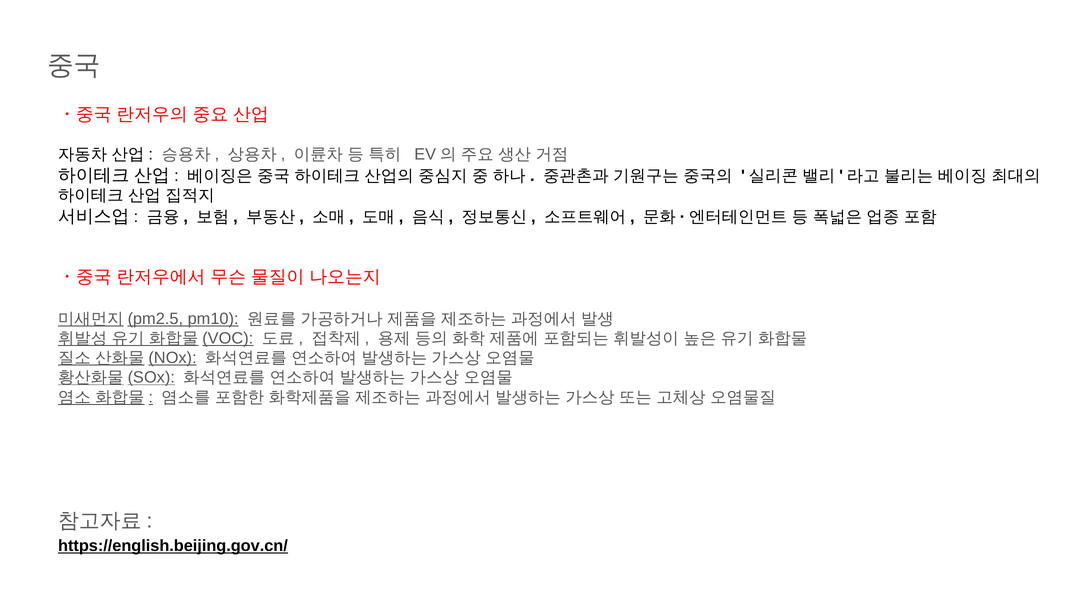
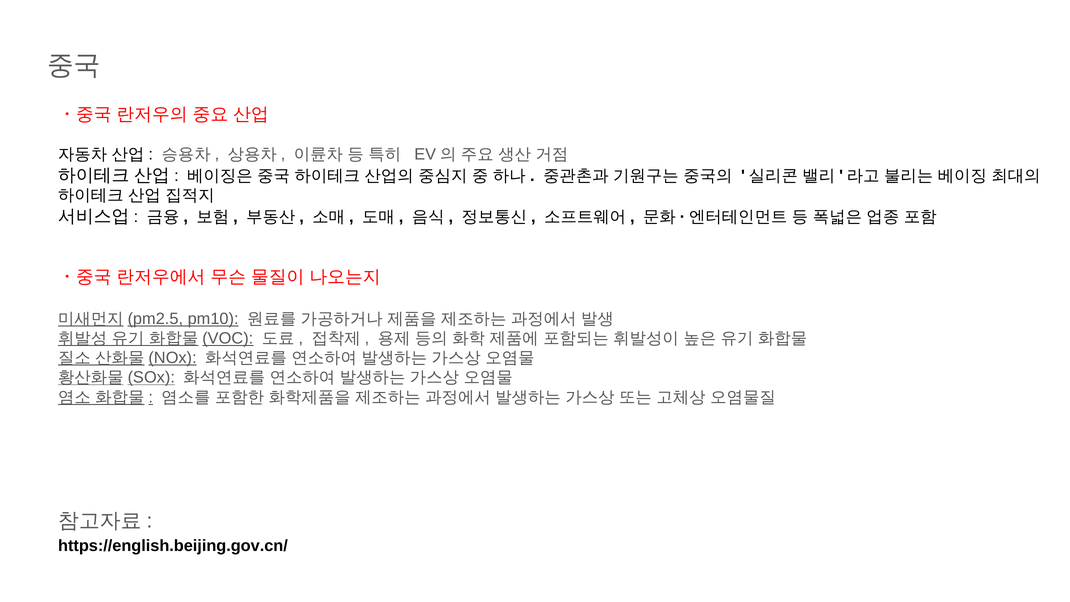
https://english.beijing.gov.cn/ underline: present -> none
